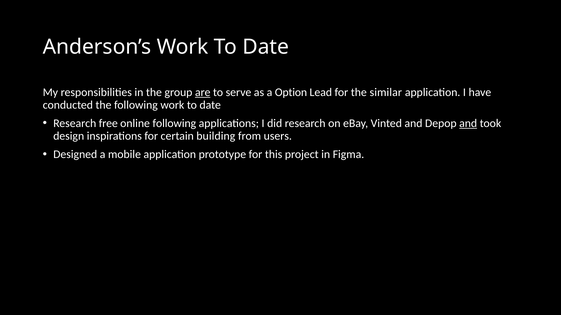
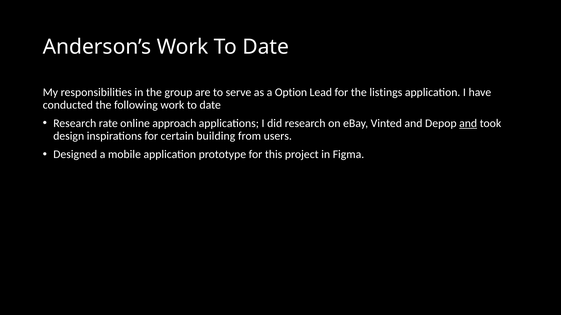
are underline: present -> none
similar: similar -> listings
free: free -> rate
online following: following -> approach
